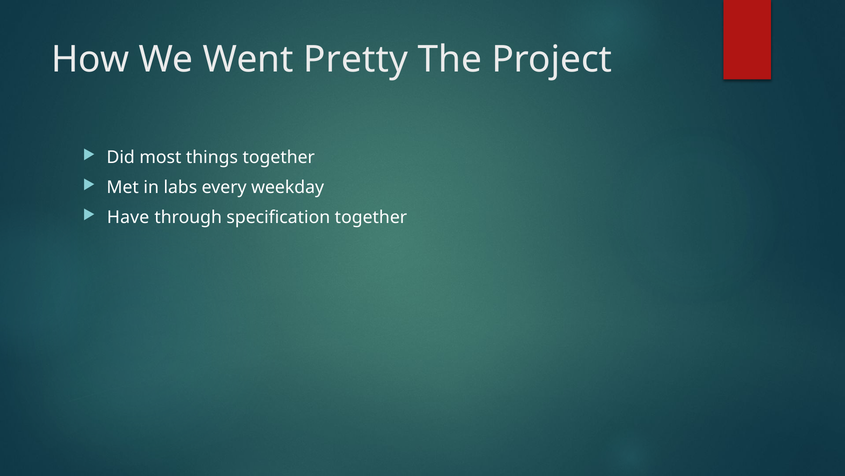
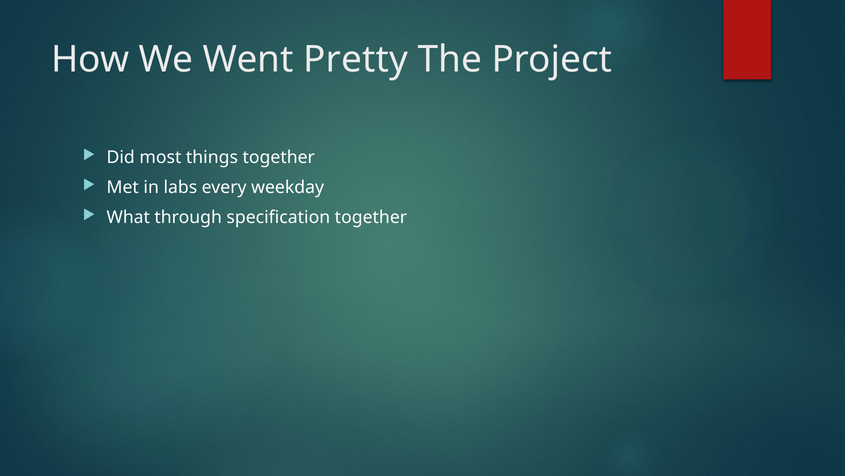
Have: Have -> What
